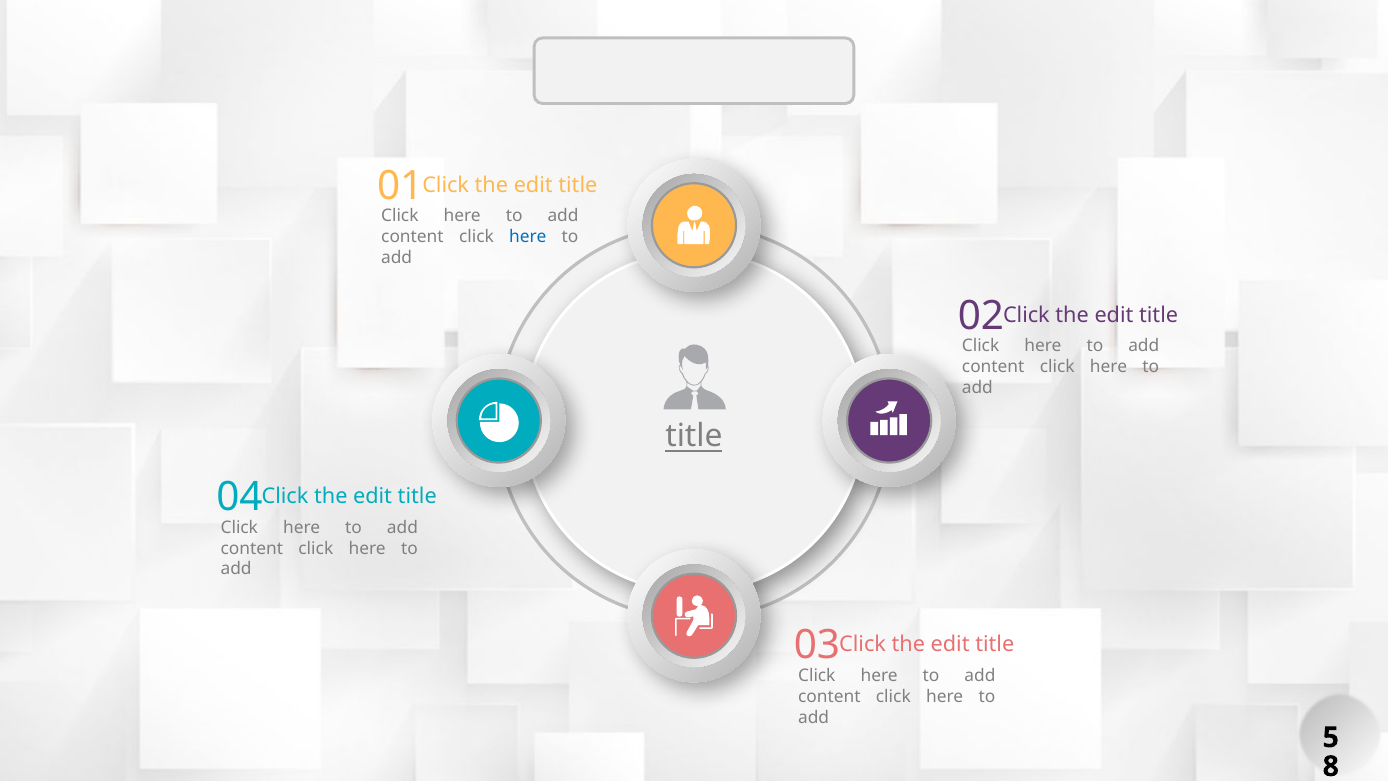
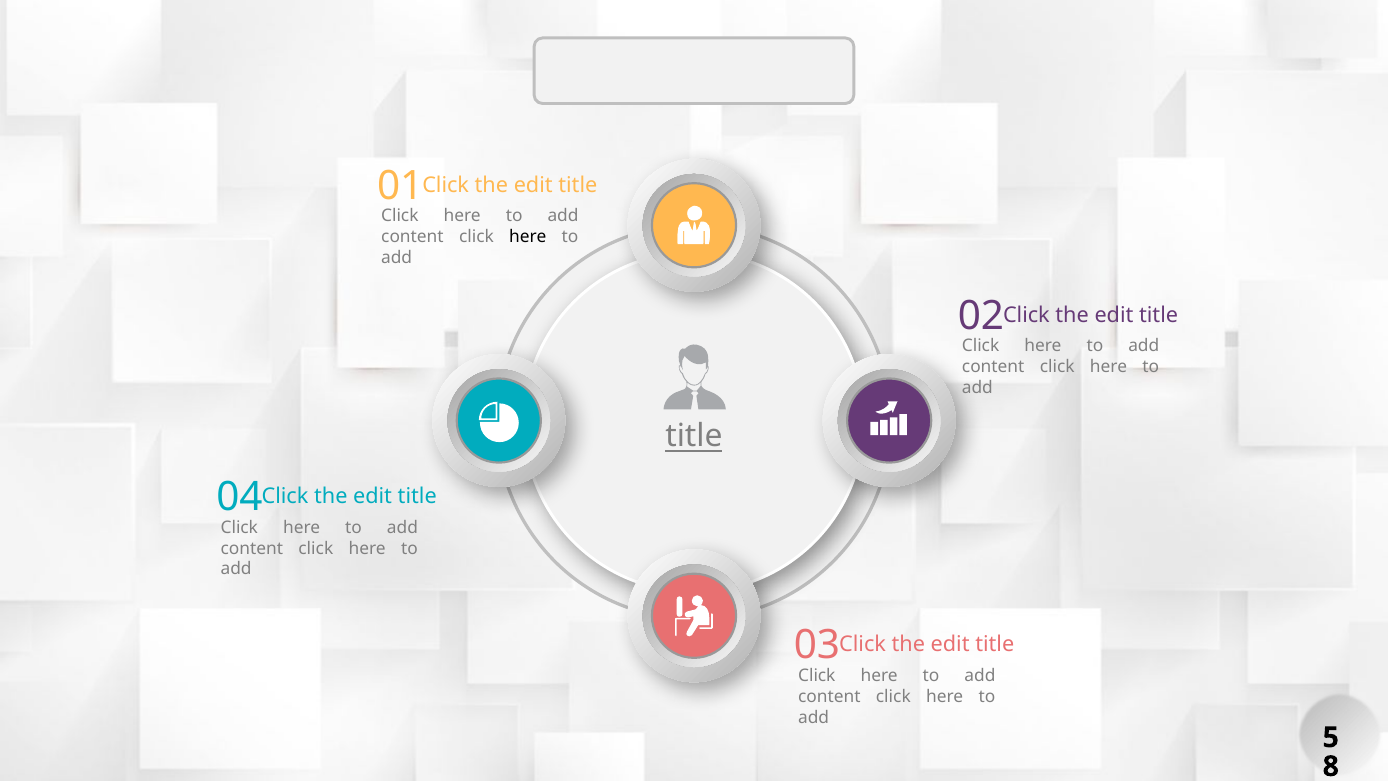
here at (528, 237) colour: blue -> black
